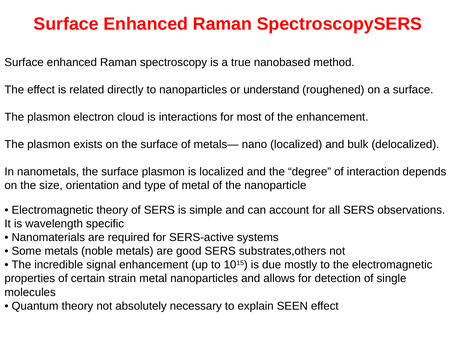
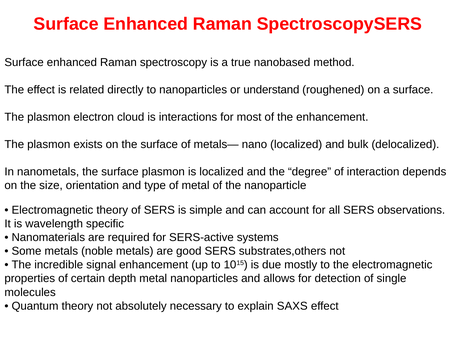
strain: strain -> depth
SEEN: SEEN -> SAXS
